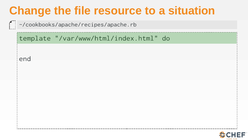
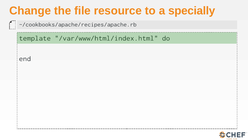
situation: situation -> specially
